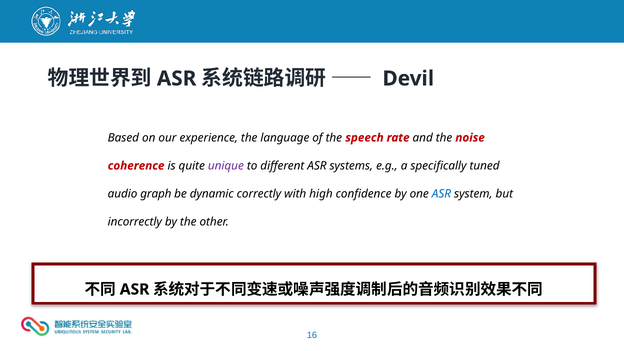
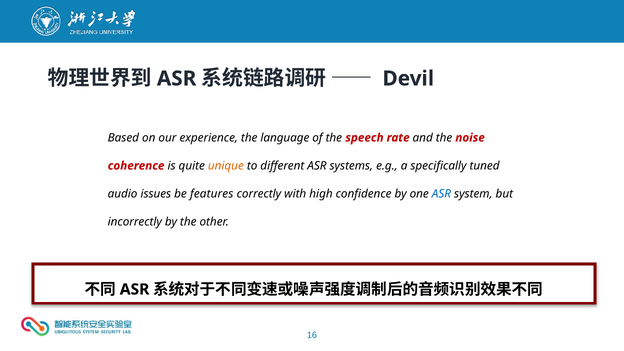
unique colour: purple -> orange
graph: graph -> issues
dynamic: dynamic -> features
